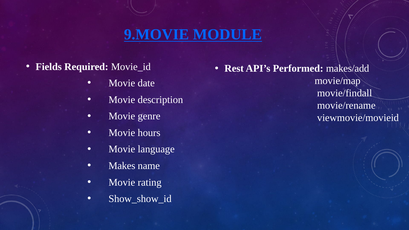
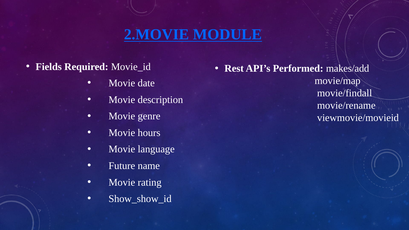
9.MOVIE: 9.MOVIE -> 2.MOVIE
Makes: Makes -> Future
